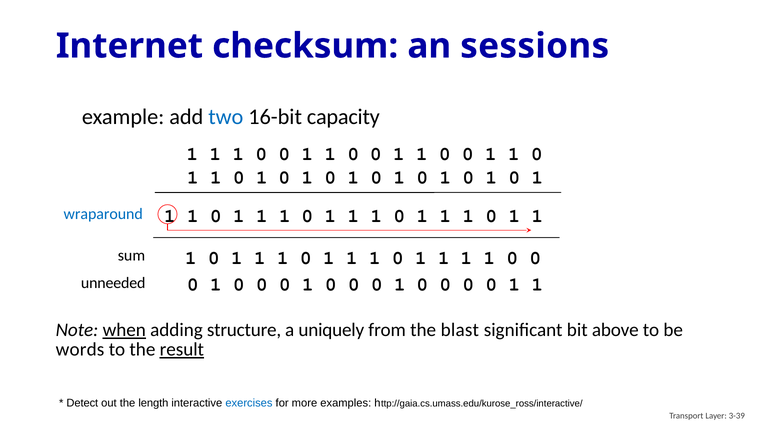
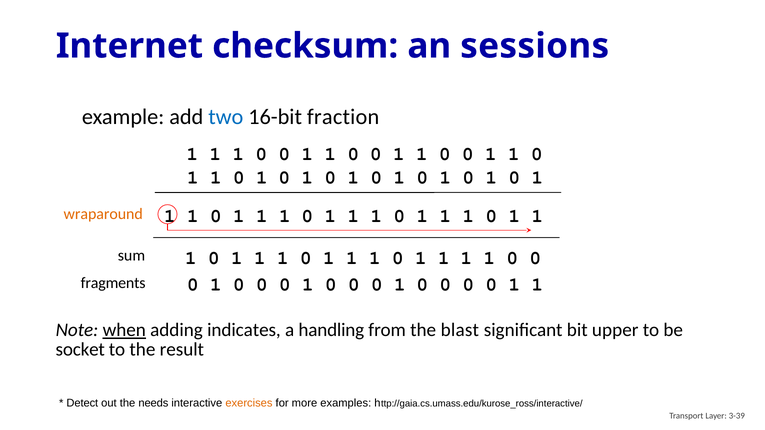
capacity: capacity -> fraction
wraparound colour: blue -> orange
unneeded: unneeded -> fragments
structure: structure -> indicates
uniquely: uniquely -> handling
above: above -> upper
words: words -> socket
result underline: present -> none
length: length -> needs
exercises colour: blue -> orange
